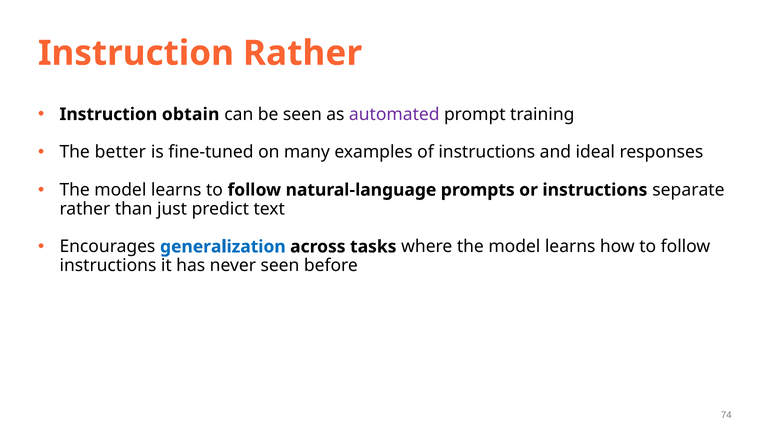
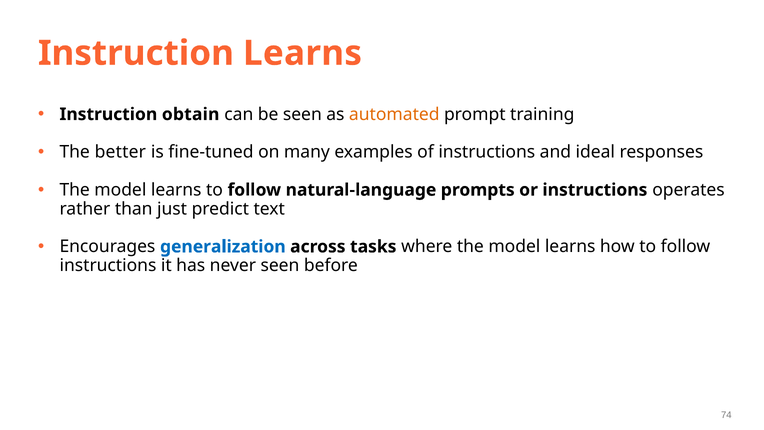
Instruction Rather: Rather -> Learns
automated colour: purple -> orange
separate: separate -> operates
